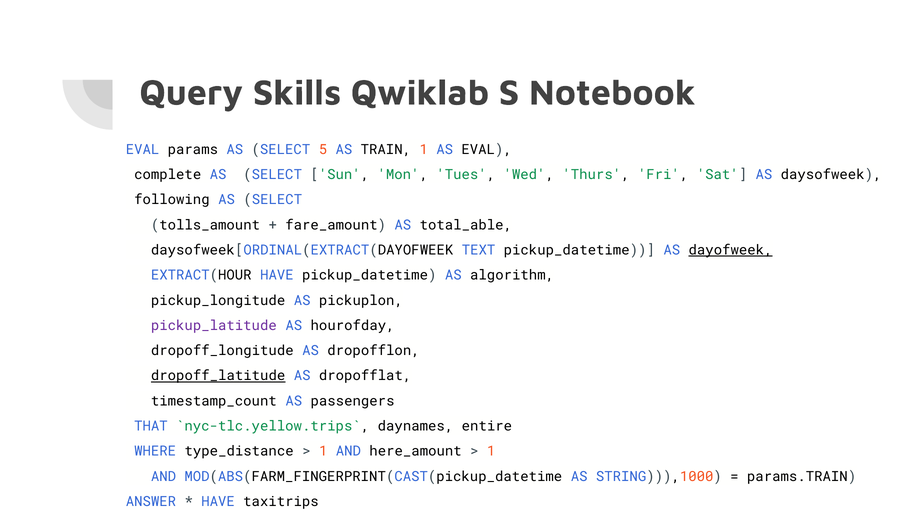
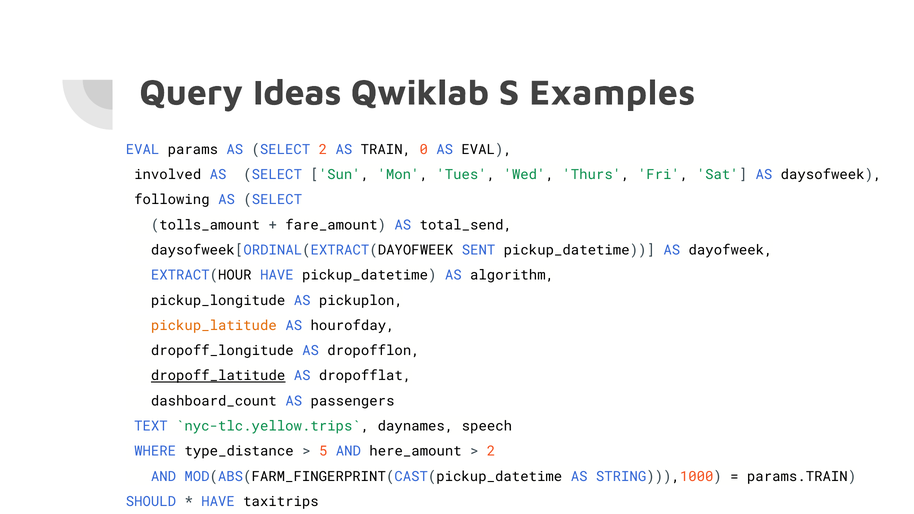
Skills: Skills -> Ideas
Notebook: Notebook -> Examples
SELECT 5: 5 -> 2
TRAIN 1: 1 -> 0
complete: complete -> involved
total_able: total_able -> total_send
TEXT: TEXT -> SENT
dayofweek underline: present -> none
pickup_latitude colour: purple -> orange
timestamp_count: timestamp_count -> dashboard_count
THAT: THAT -> TEXT
entire: entire -> speech
1 at (323, 451): 1 -> 5
1 at (491, 451): 1 -> 2
ANSWER: ANSWER -> SHOULD
